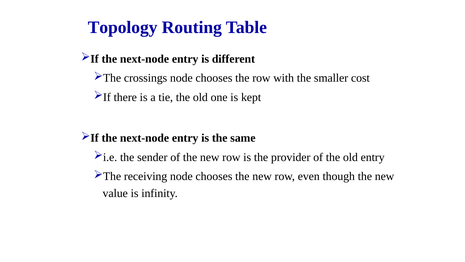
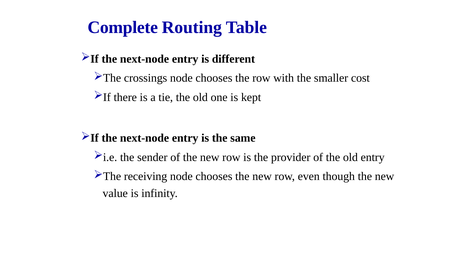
Topology: Topology -> Complete
